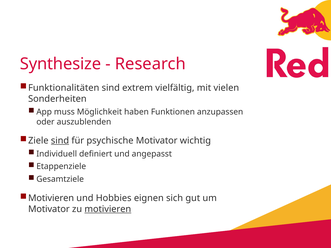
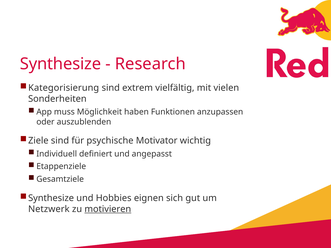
Funktionalitäten: Funktionalitäten -> Kategorisierung
sind at (60, 141) underline: present -> none
Motivieren at (51, 198): Motivieren -> Synthesize
Motivator at (49, 209): Motivator -> Netzwerk
